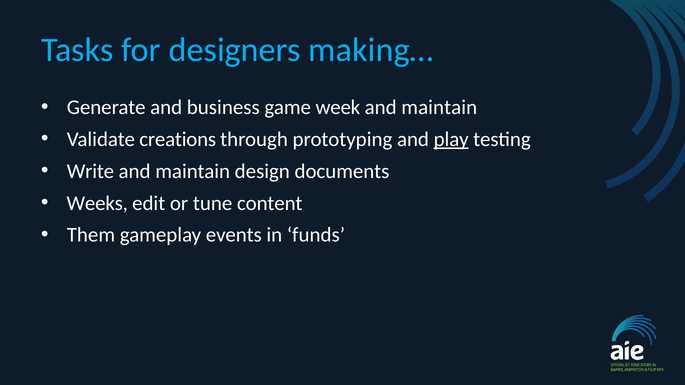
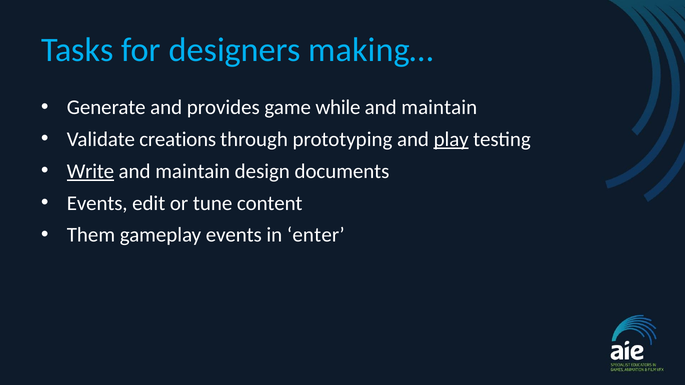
business: business -> provides
week: week -> while
Write underline: none -> present
Weeks at (97, 203): Weeks -> Events
funds: funds -> enter
